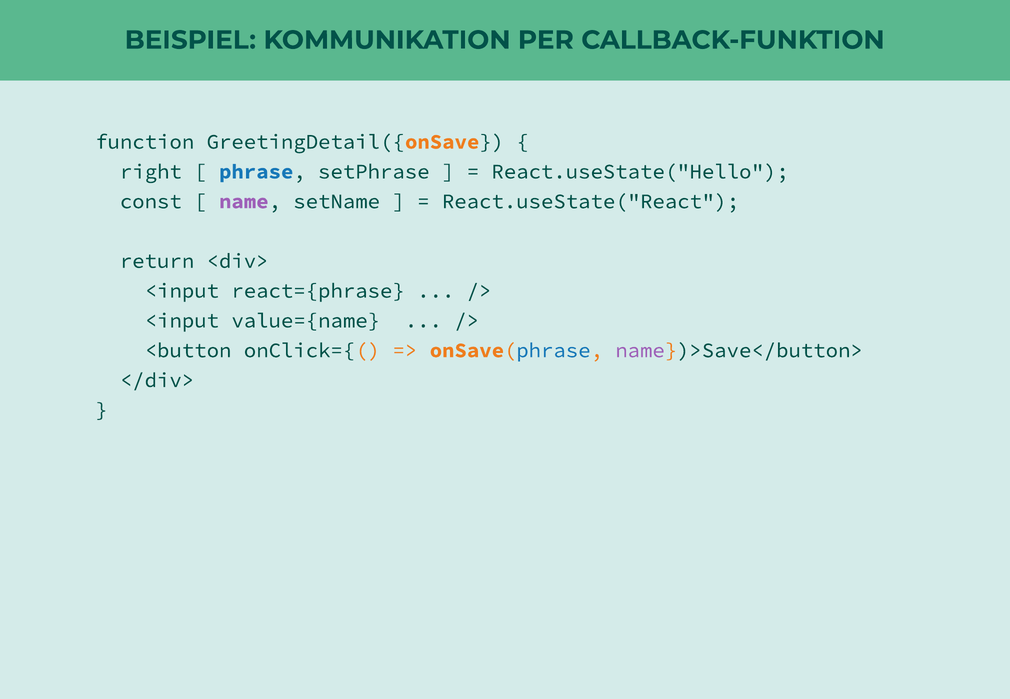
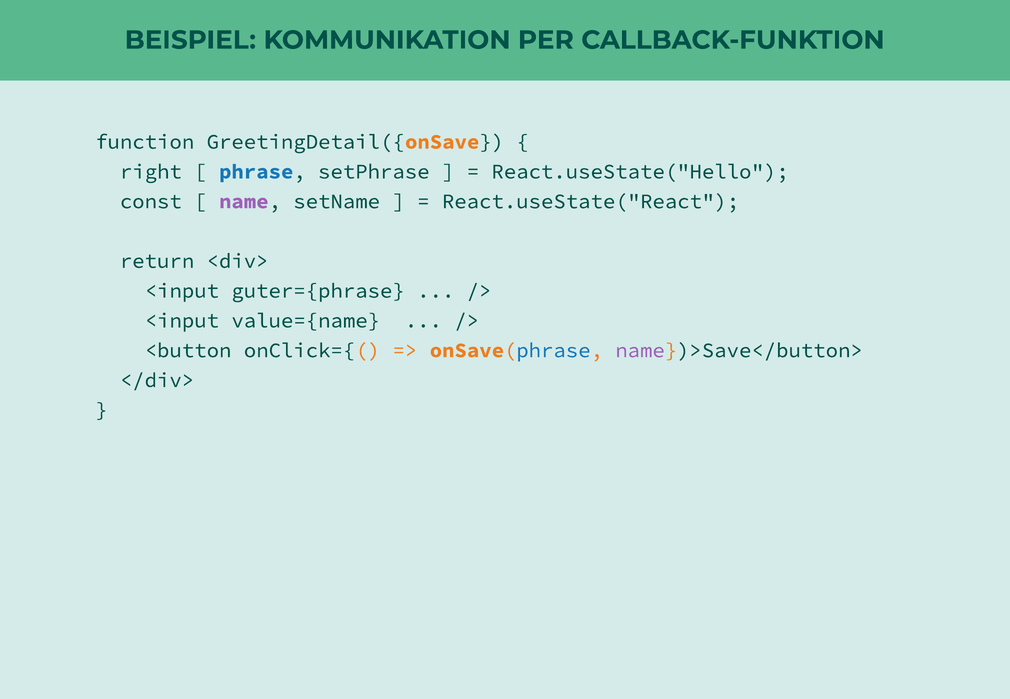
react={phrase: react={phrase -> guter={phrase
